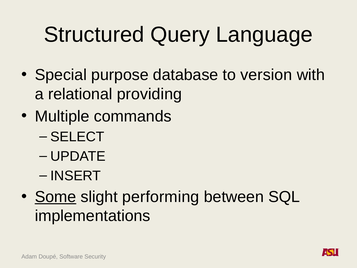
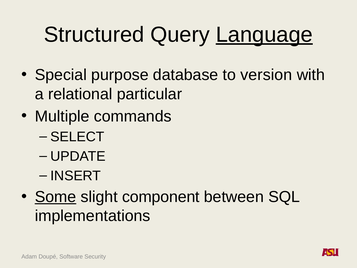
Language underline: none -> present
providing: providing -> particular
performing: performing -> component
